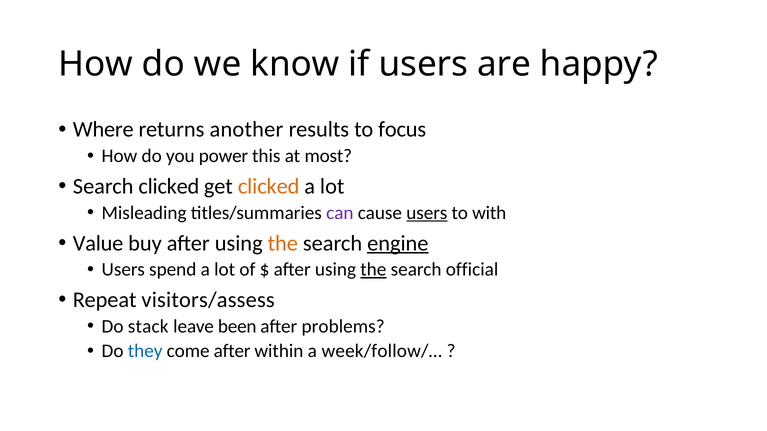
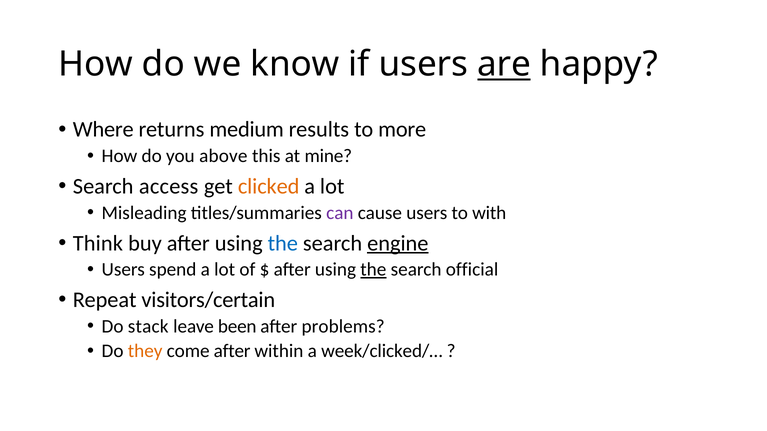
are underline: none -> present
another: another -> medium
focus: focus -> more
power: power -> above
most: most -> mine
Search clicked: clicked -> access
users at (427, 213) underline: present -> none
Value: Value -> Think
the at (283, 243) colour: orange -> blue
visitors/assess: visitors/assess -> visitors/certain
they colour: blue -> orange
week/follow/…: week/follow/… -> week/clicked/…
